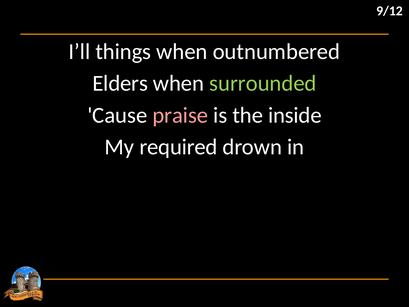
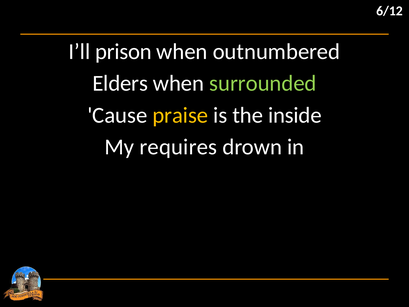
9/12: 9/12 -> 6/12
things: things -> prison
praise colour: pink -> yellow
required: required -> requires
